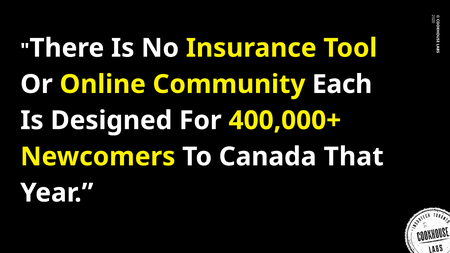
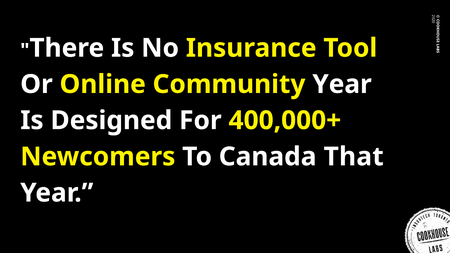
Community Each: Each -> Year
